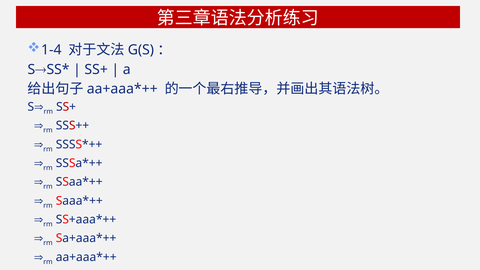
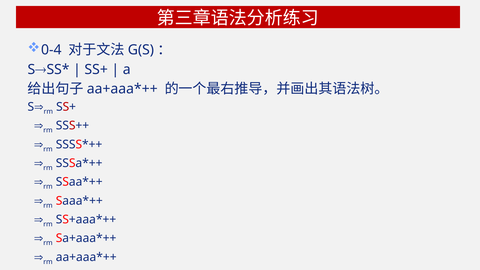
1-4: 1-4 -> 0-4
